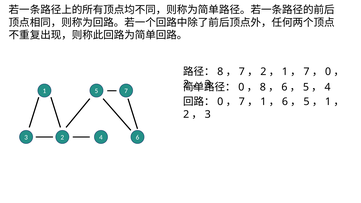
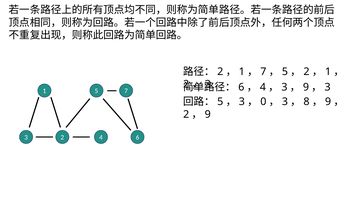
8 at (220, 72): 8 -> 2
7 at (242, 72): 7 -> 1
2 at (263, 72): 2 -> 7
1 at (285, 72): 1 -> 5
7 at (306, 72): 7 -> 2
0 at (328, 72): 0 -> 1
0 at (241, 87): 0 -> 6
8 at (263, 87): 8 -> 4
6 at (284, 87): 6 -> 3
5 at (306, 87): 5 -> 9
4 at (328, 87): 4 -> 3
0 at (220, 102): 0 -> 5
7 at (242, 102): 7 -> 3
1 at (263, 102): 1 -> 0
6 at (285, 102): 6 -> 3
5 at (306, 102): 5 -> 8
1 at (328, 102): 1 -> 9
3 at (208, 114): 3 -> 9
